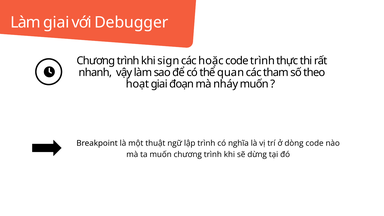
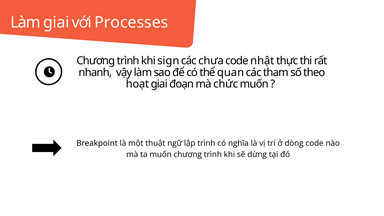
Debugger: Debugger -> Processes
hoặc: hoặc -> chưa
code trình: trình -> nhật
nháy: nháy -> chức
